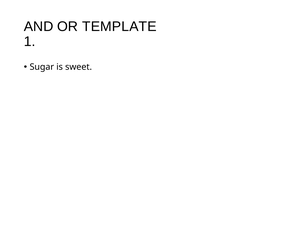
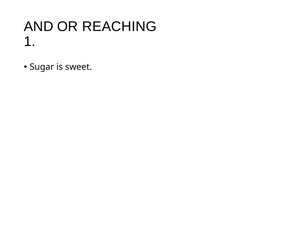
TEMPLATE: TEMPLATE -> REACHING
